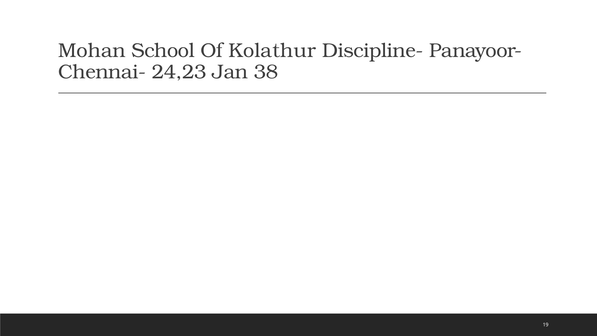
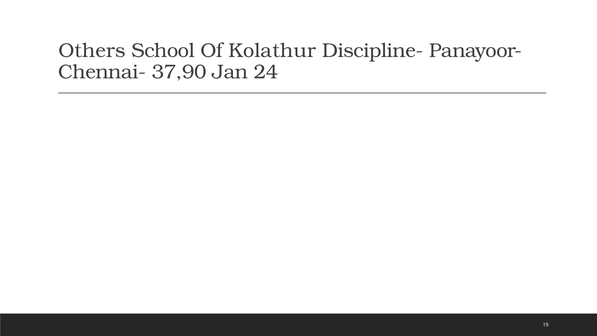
Mohan: Mohan -> Others
24,23: 24,23 -> 37,90
38: 38 -> 24
